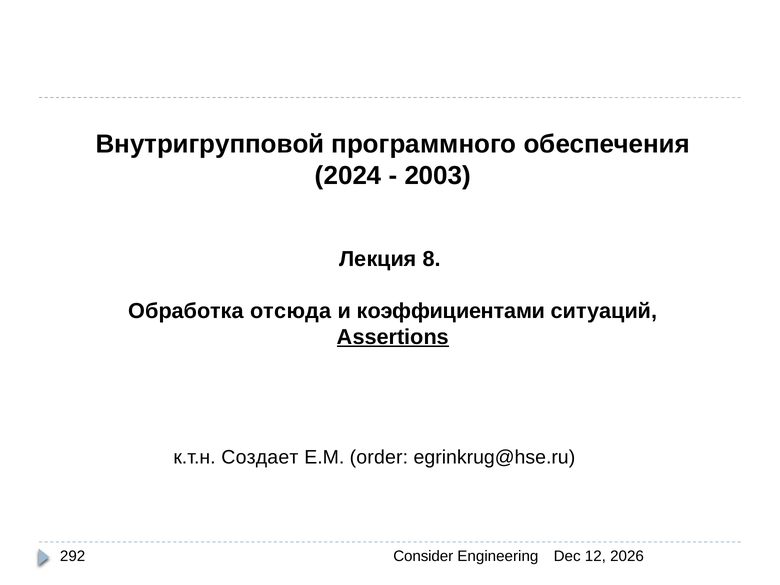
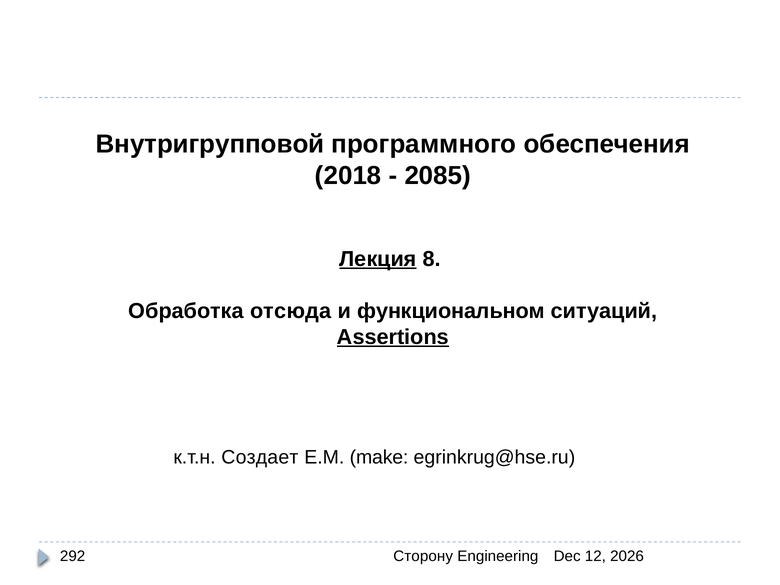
2024: 2024 -> 2018
2003: 2003 -> 2085
Лекция underline: none -> present
коэффициентами: коэффициентами -> функциональном
order: order -> make
Consider: Consider -> Сторону
